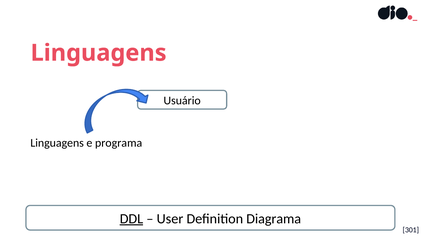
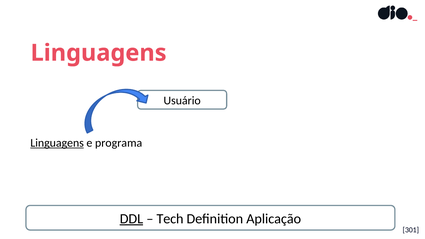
Linguagens at (57, 143) underline: none -> present
User: User -> Tech
Diagrama: Diagrama -> Aplicação
